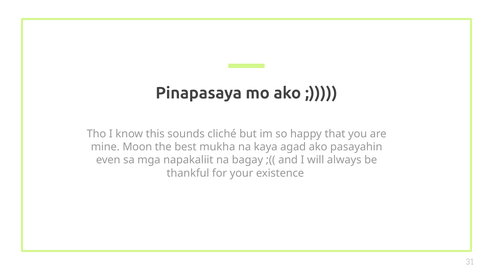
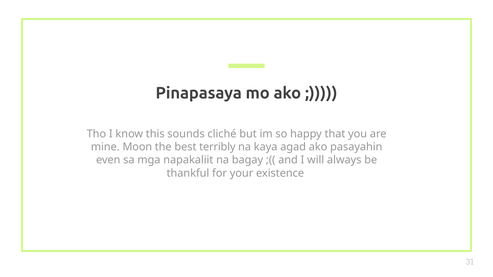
mukha: mukha -> terribly
